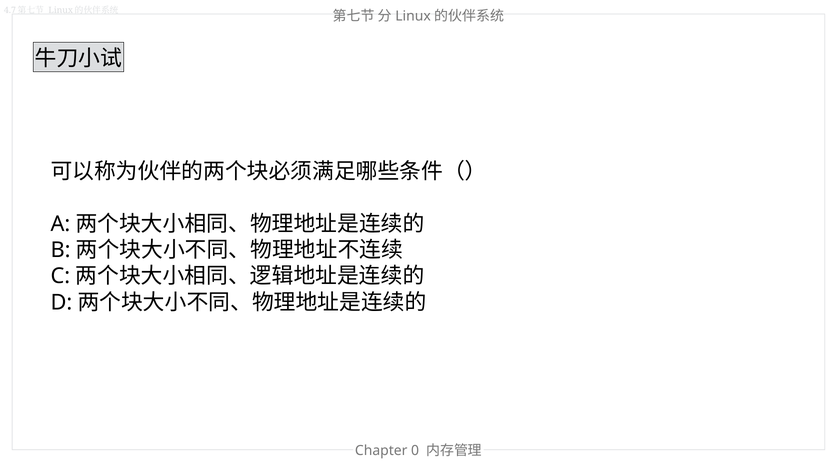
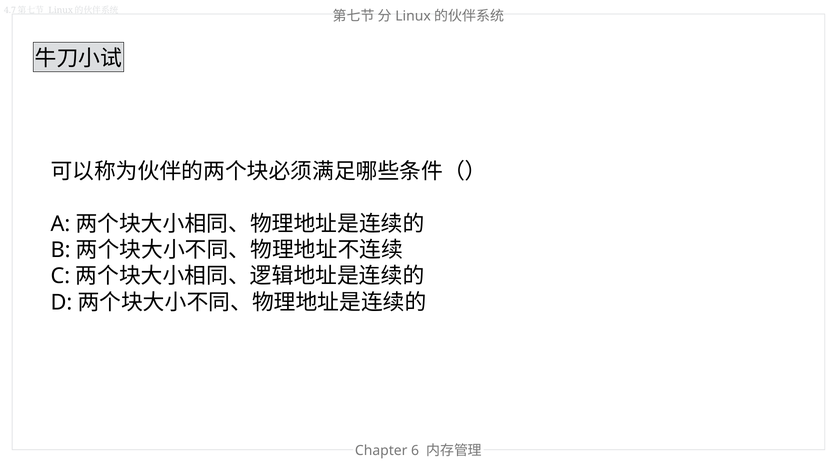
0: 0 -> 6
